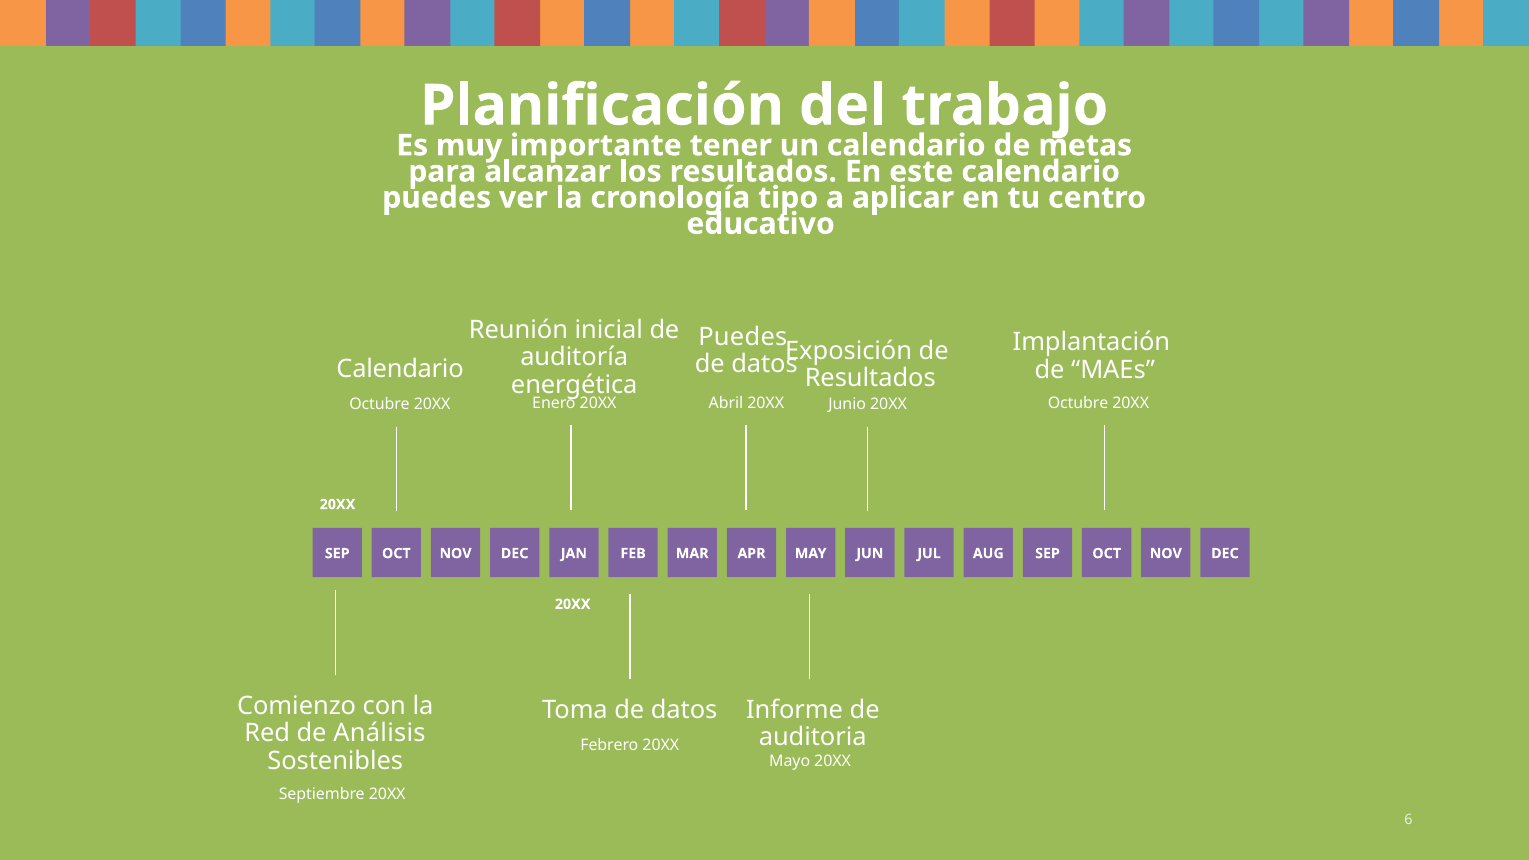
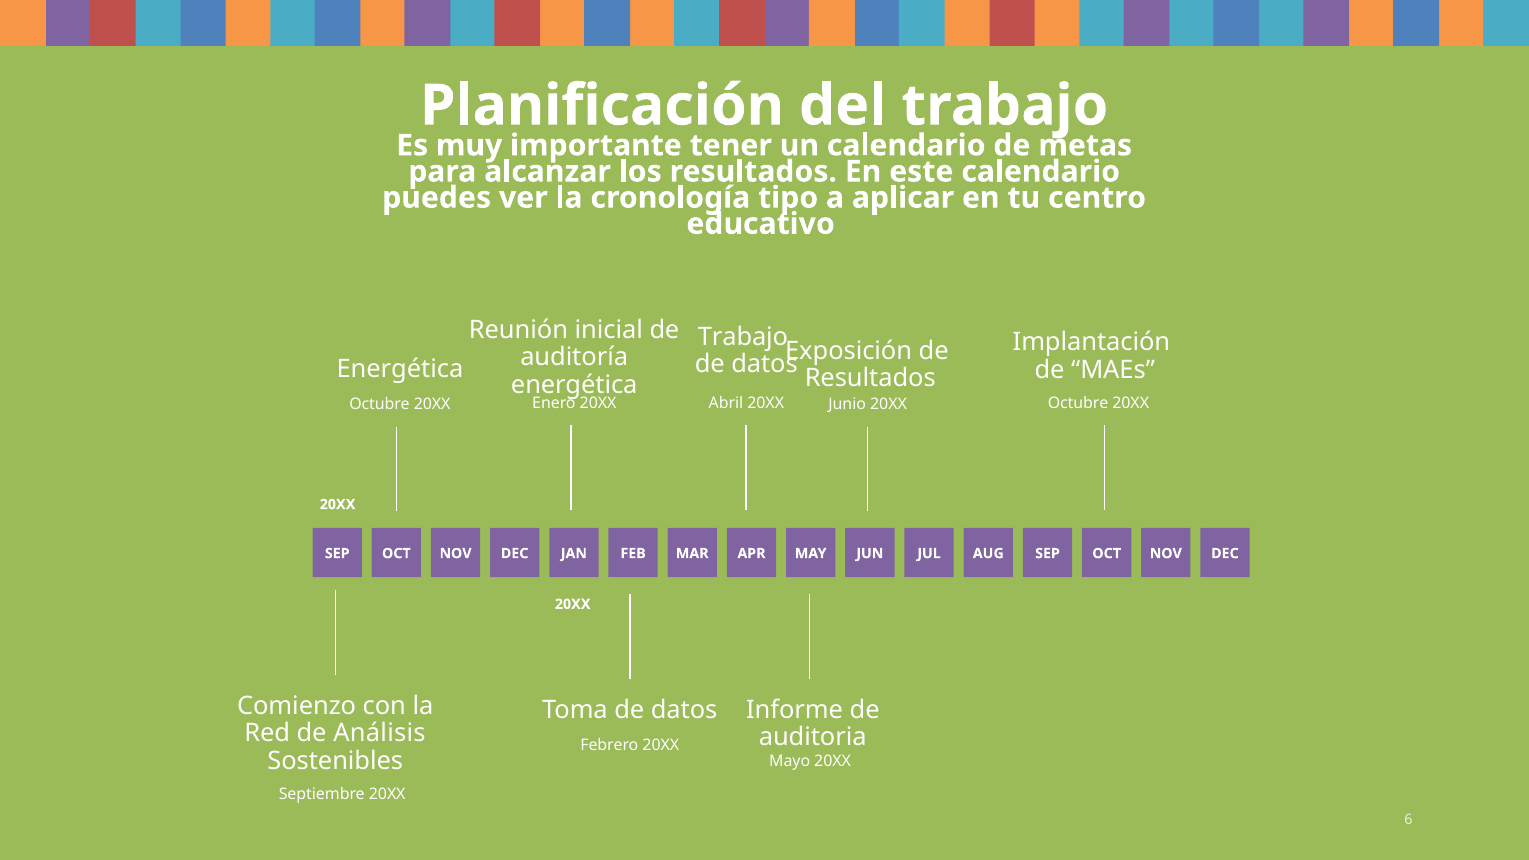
Puedes at (743, 337): Puedes -> Trabajo
Calendario at (400, 369): Calendario -> Energética
